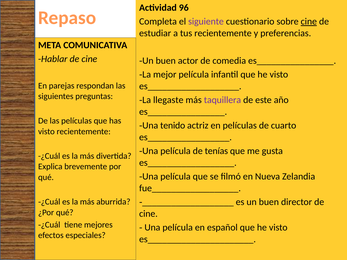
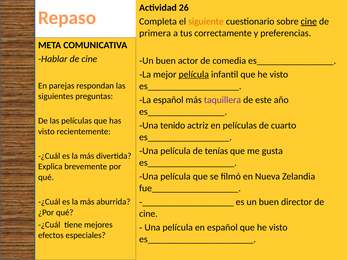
96: 96 -> 26
siguiente colour: purple -> orange
estudiar: estudiar -> primera
tus recientemente: recientemente -> correctamente
película at (194, 74) underline: none -> present
La llegaste: llegaste -> español
